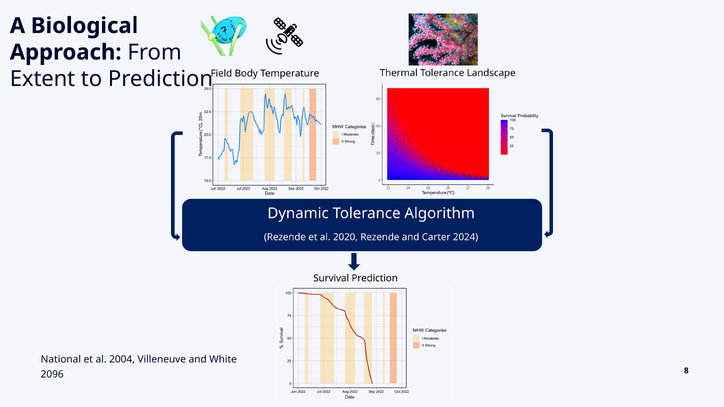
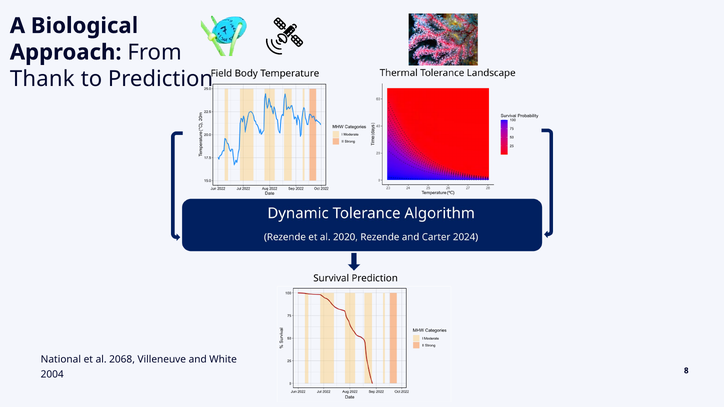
Extent: Extent -> Thank
2004: 2004 -> 2068
2096: 2096 -> 2004
